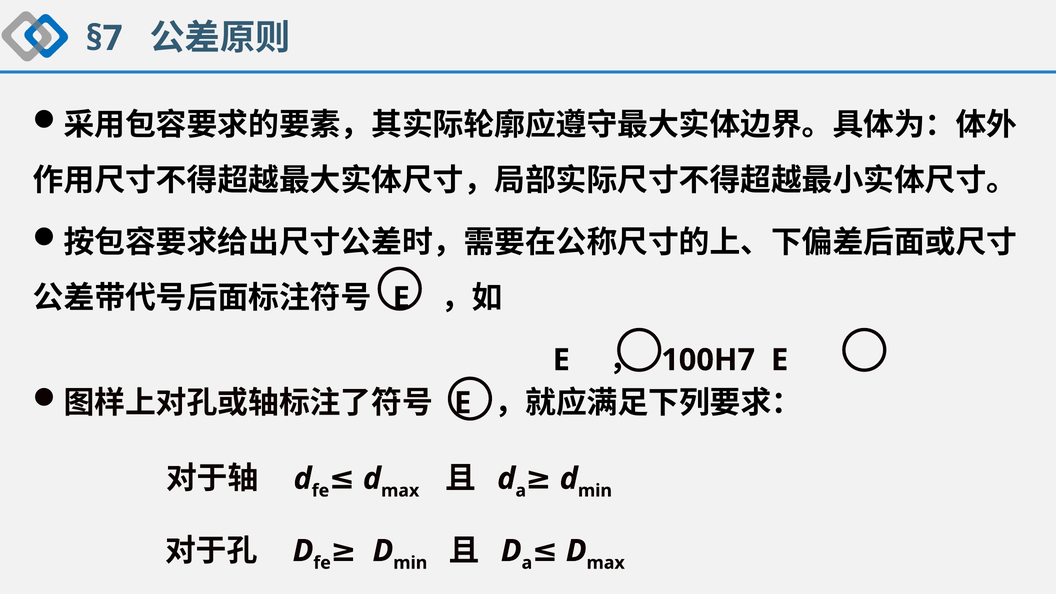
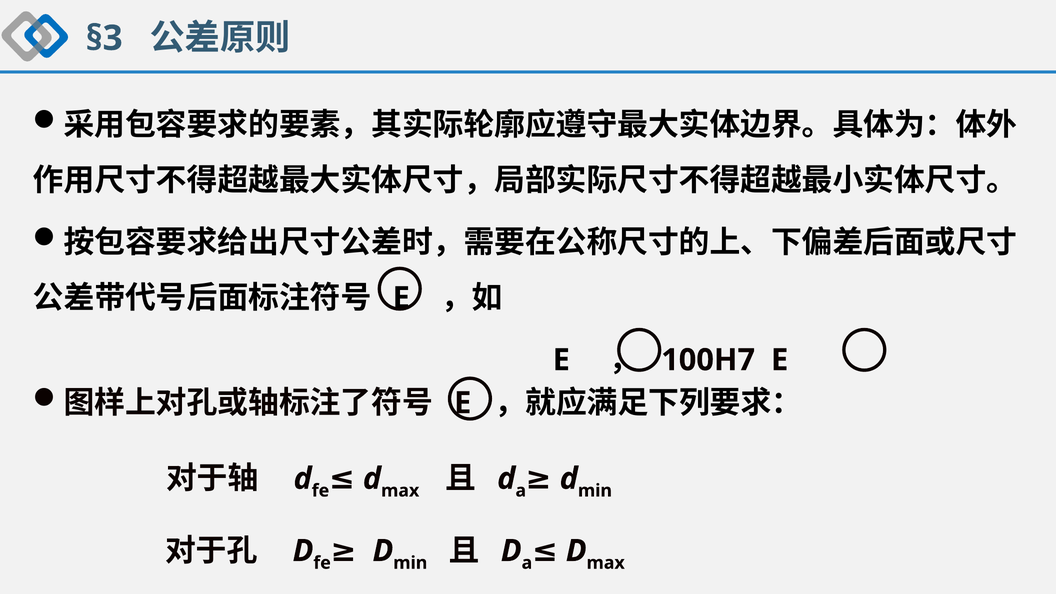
§7: §7 -> §3
